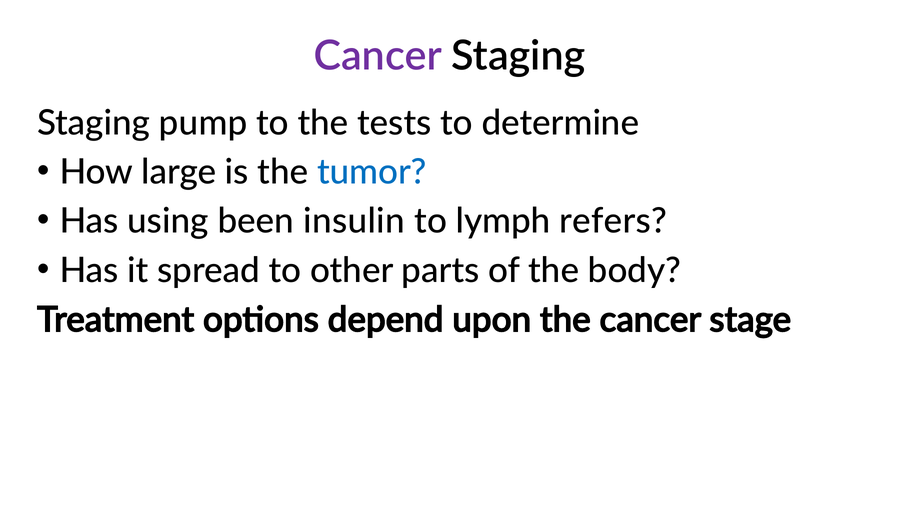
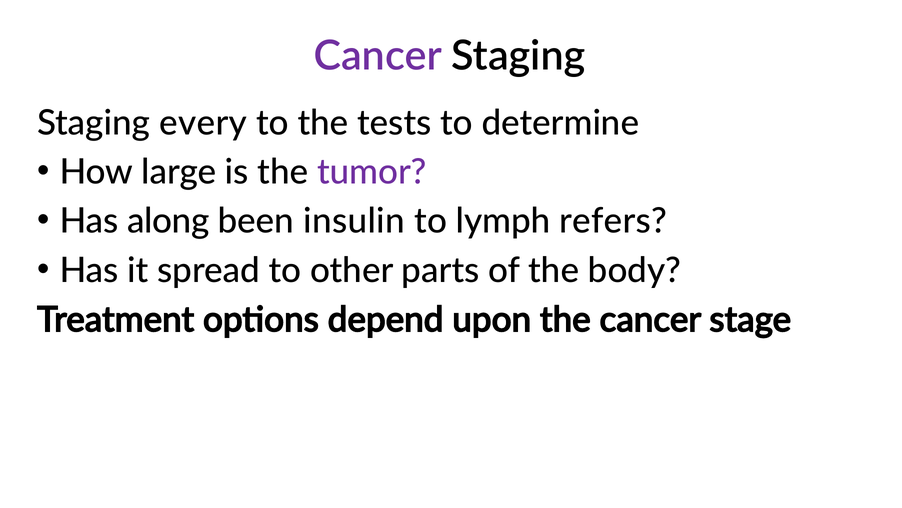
pump: pump -> every
tumor colour: blue -> purple
using: using -> along
